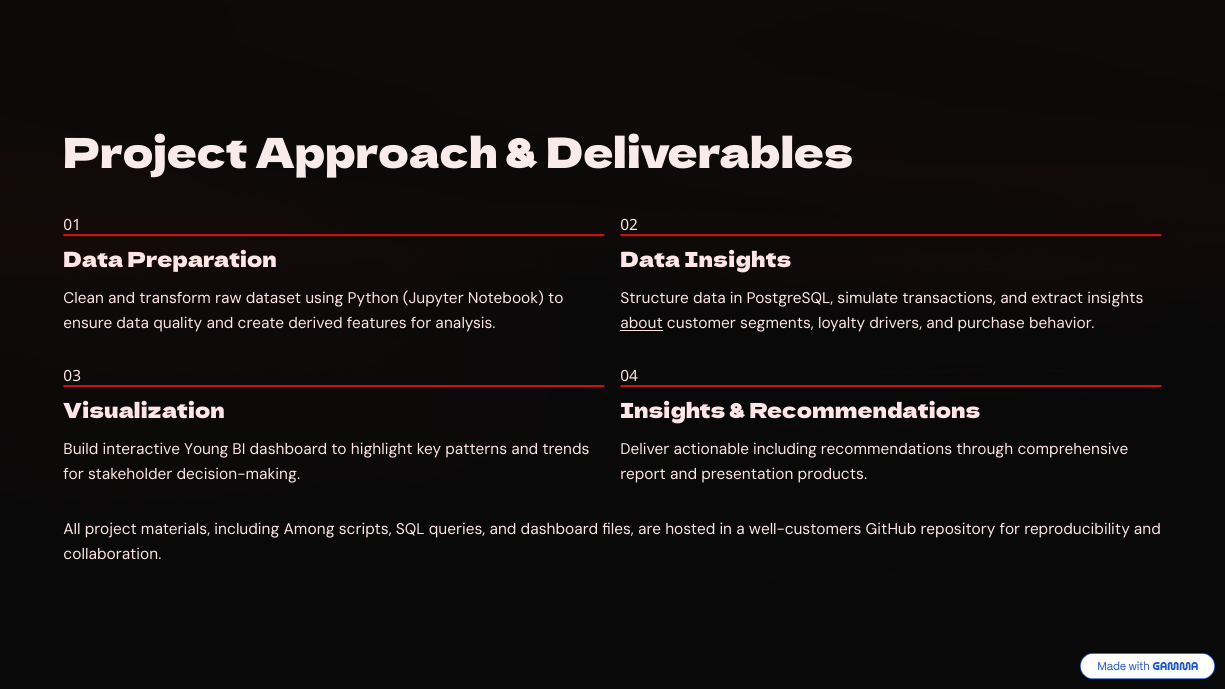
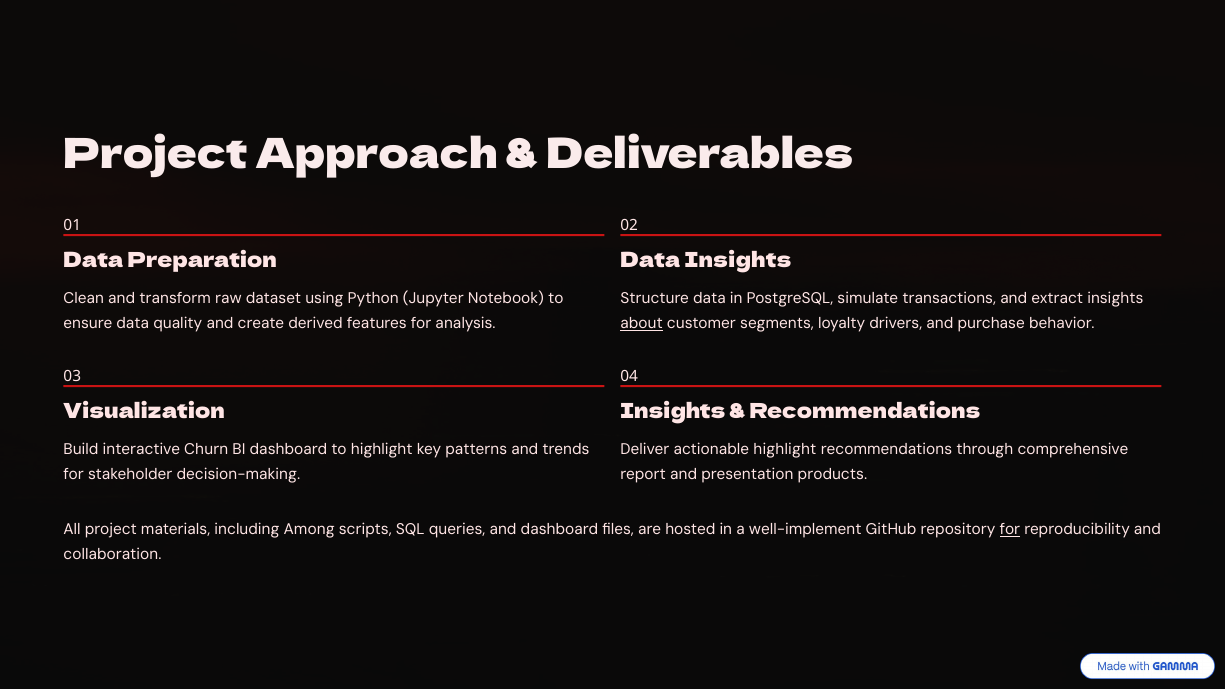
Young: Young -> Churn
actionable including: including -> highlight
well-customers: well-customers -> well-implement
for at (1010, 530) underline: none -> present
